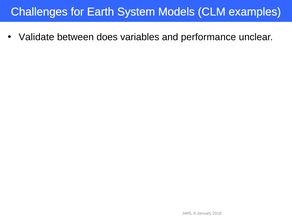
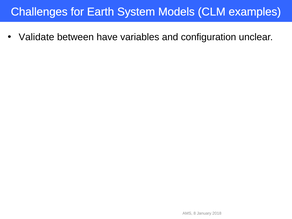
does: does -> have
performance: performance -> configuration
